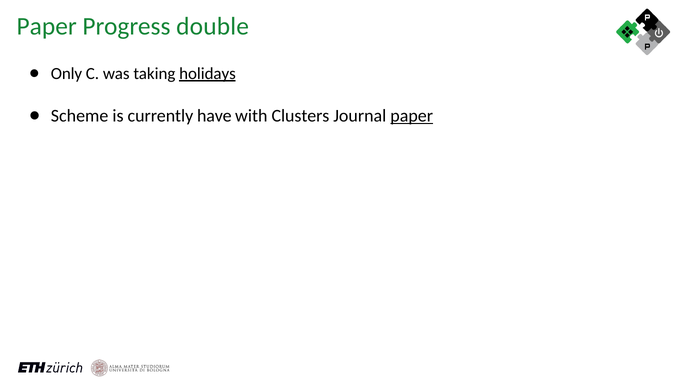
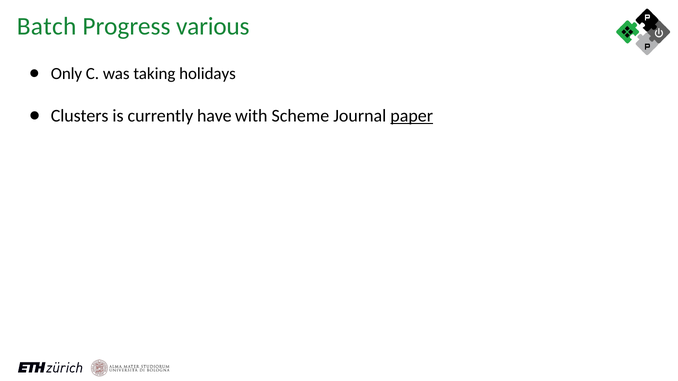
Paper at (47, 27): Paper -> Batch
double: double -> various
holidays underline: present -> none
Scheme: Scheme -> Clusters
Clusters: Clusters -> Scheme
